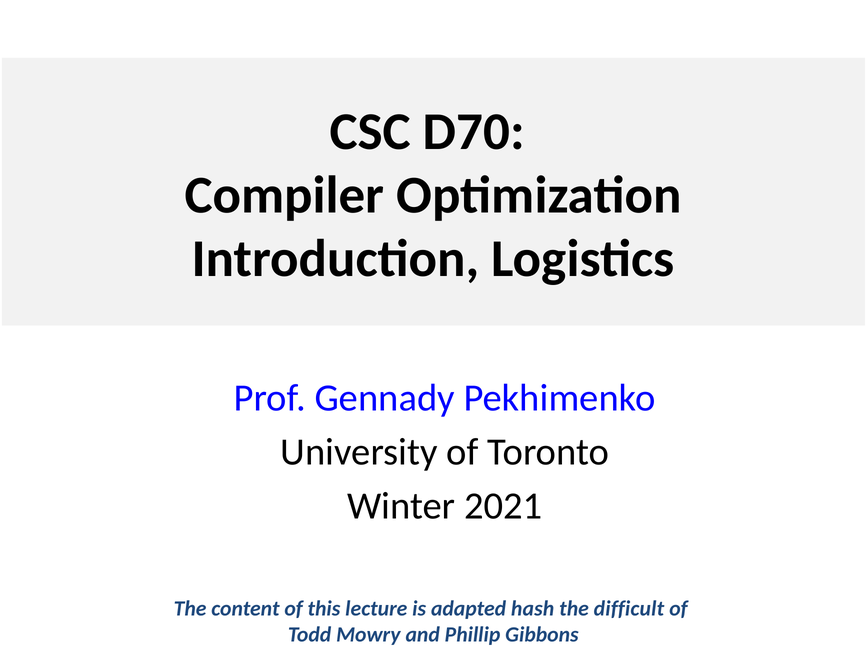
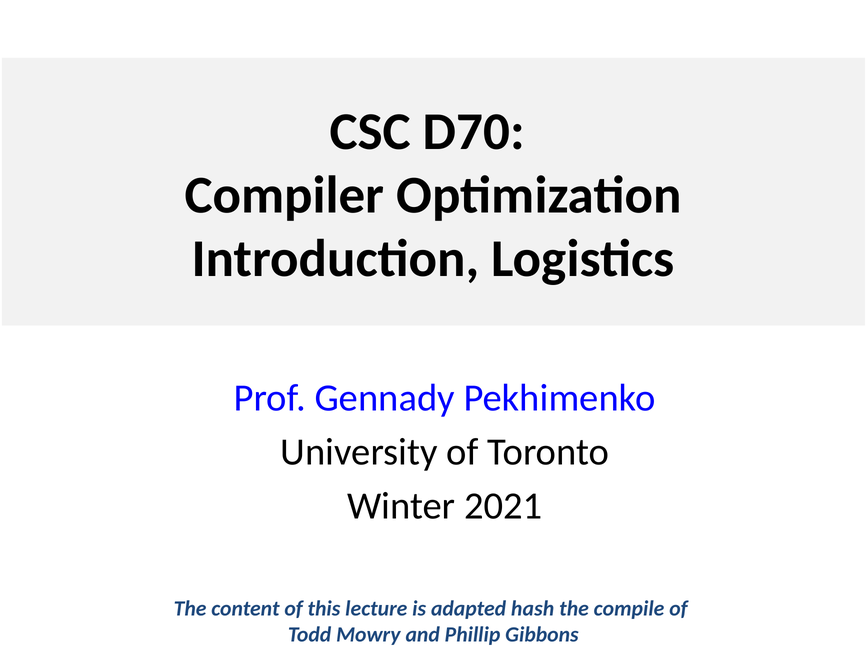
difficult: difficult -> compile
